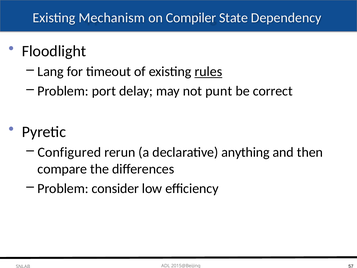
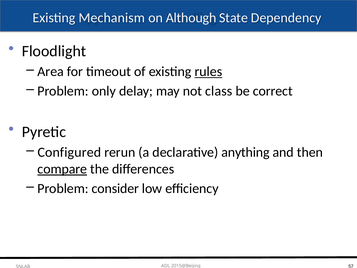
Compiler: Compiler -> Although
Lang: Lang -> Area
port: port -> only
punt: punt -> class
compare underline: none -> present
